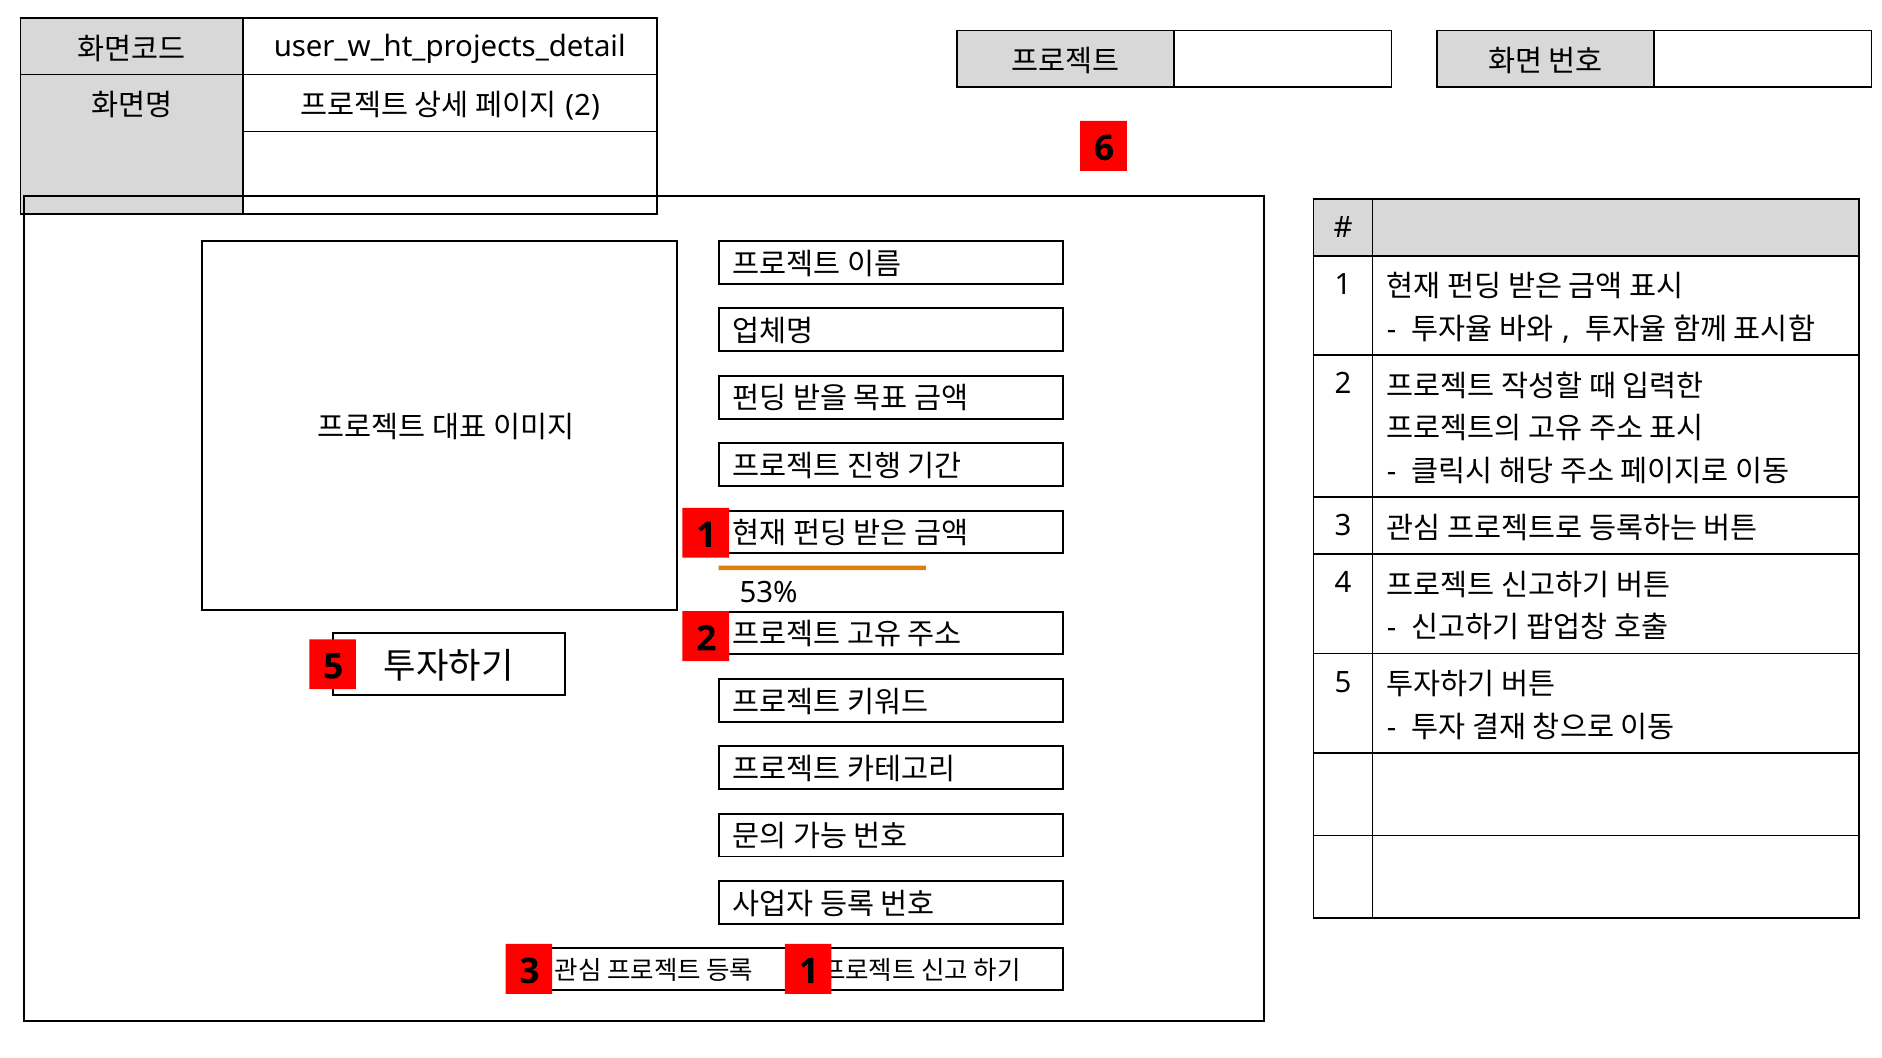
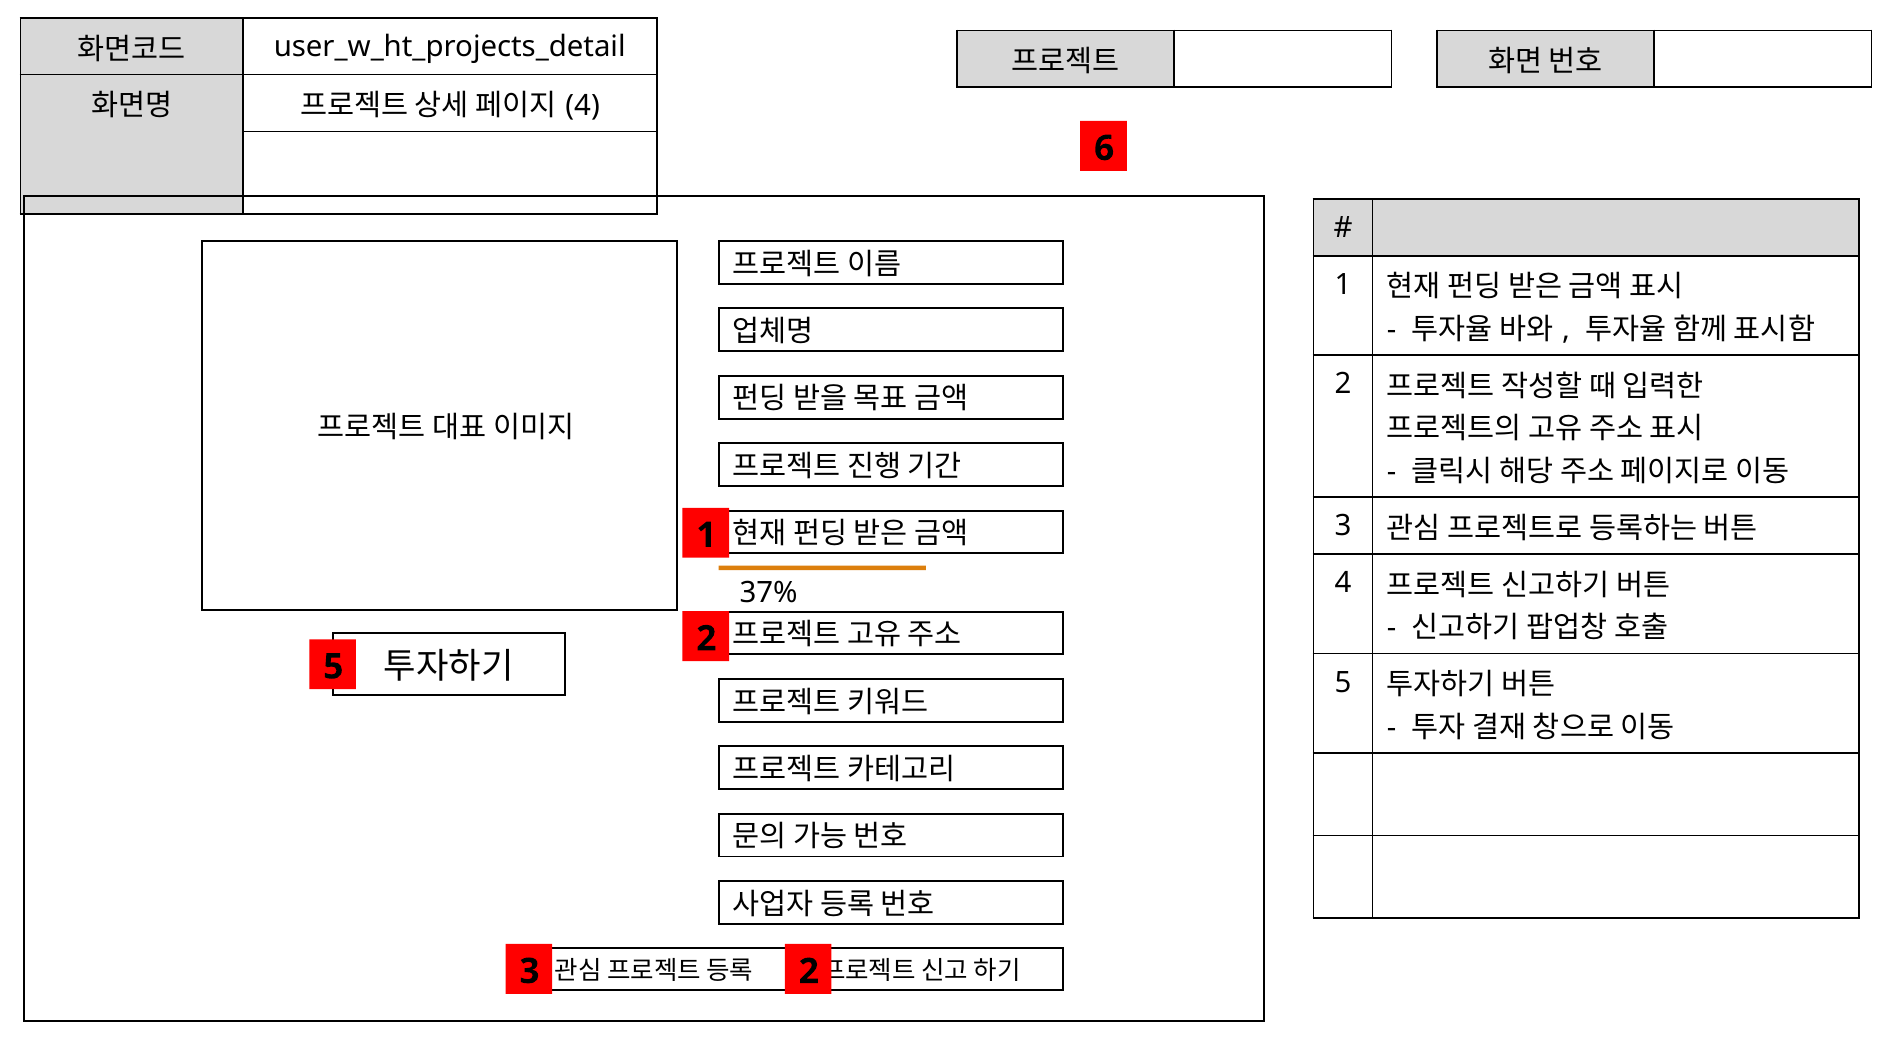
2 at (583, 106): 2 -> 4
53%: 53% -> 37%
3 1: 1 -> 2
